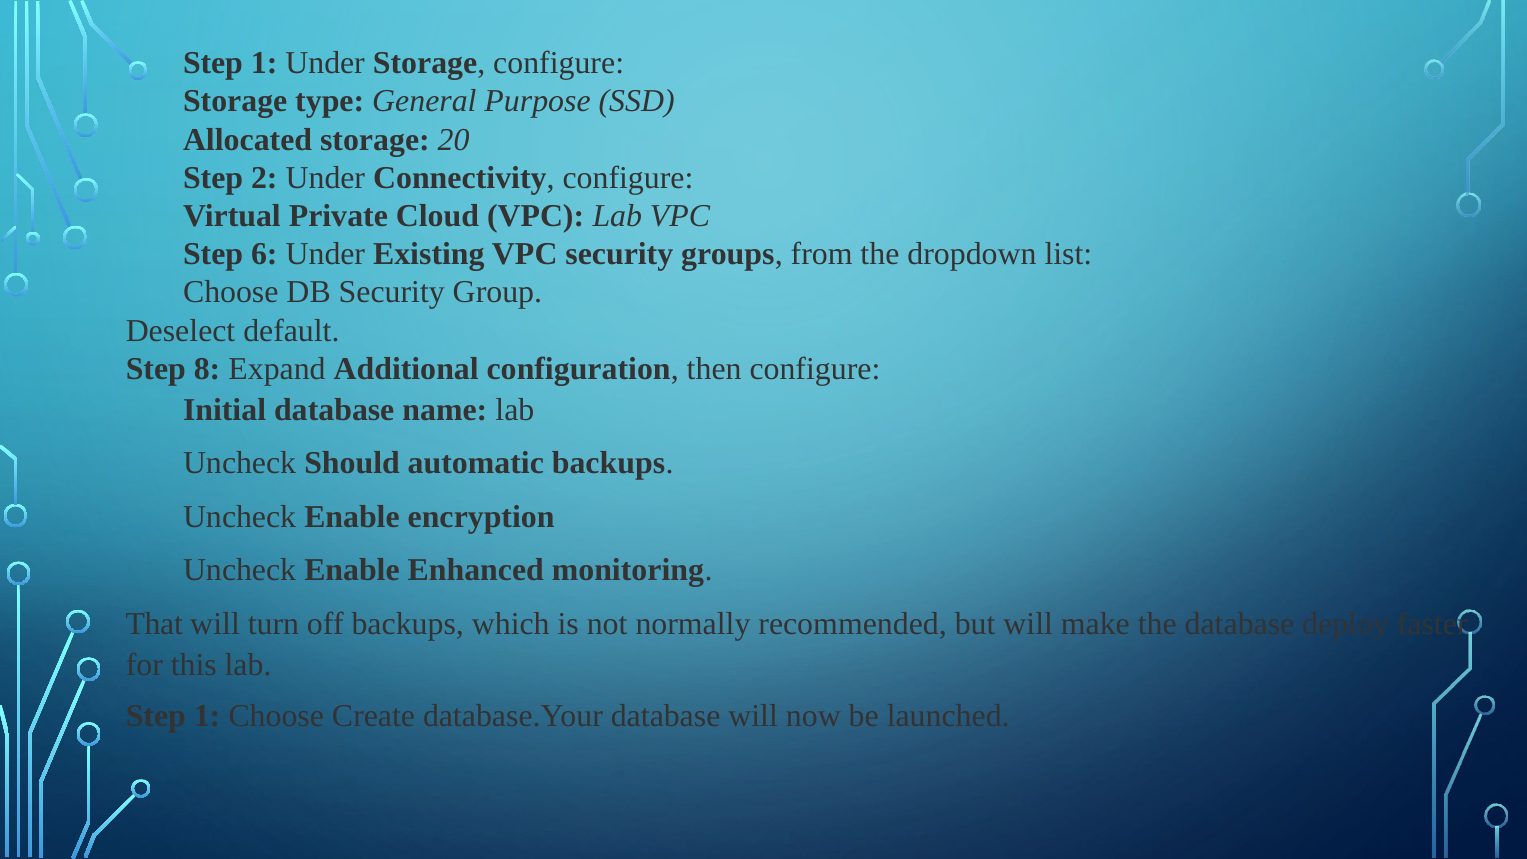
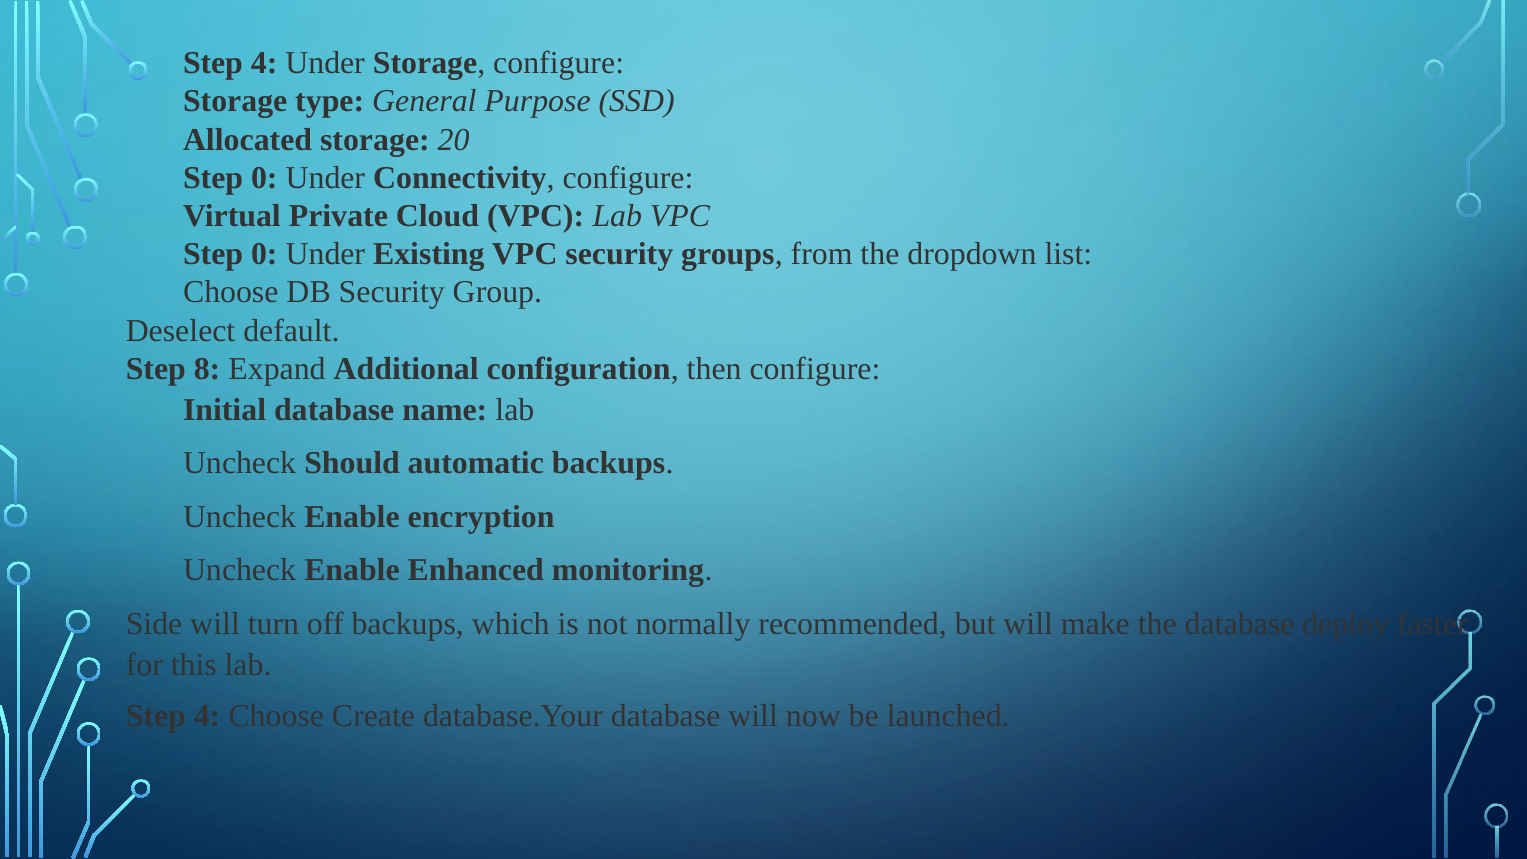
1 at (264, 63): 1 -> 4
2 at (264, 178): 2 -> 0
6 at (264, 254): 6 -> 0
That: That -> Side
1 at (207, 716): 1 -> 4
